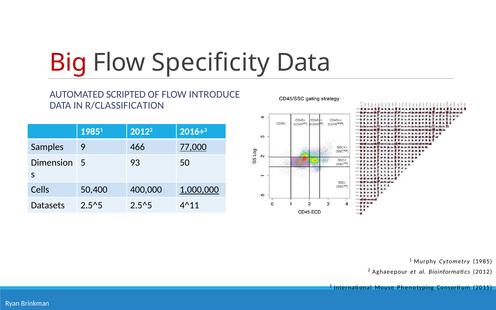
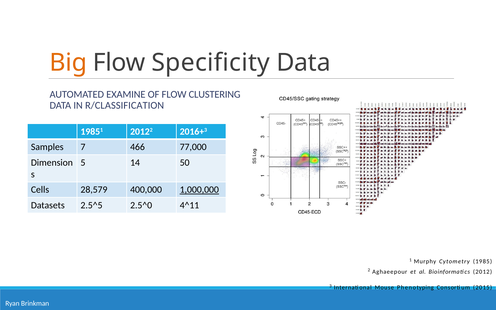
Big colour: red -> orange
SCRIPTED: SCRIPTED -> EXAMINE
INTRODUCE: INTRODUCE -> CLUSTERING
9: 9 -> 7
77,000 underline: present -> none
93: 93 -> 14
50,400: 50,400 -> 28,579
2.5^5 2.5^5: 2.5^5 -> 2.5^0
